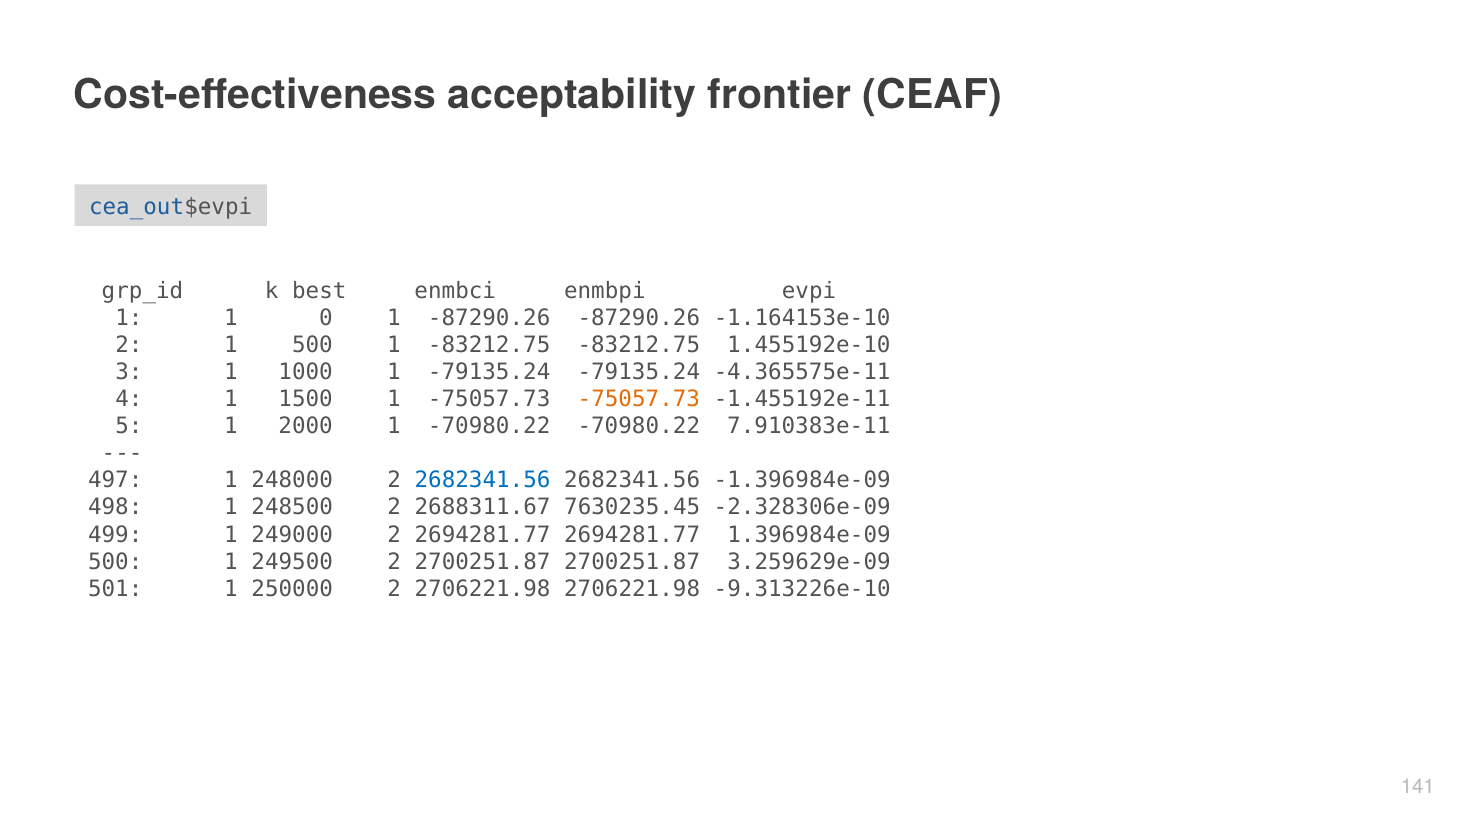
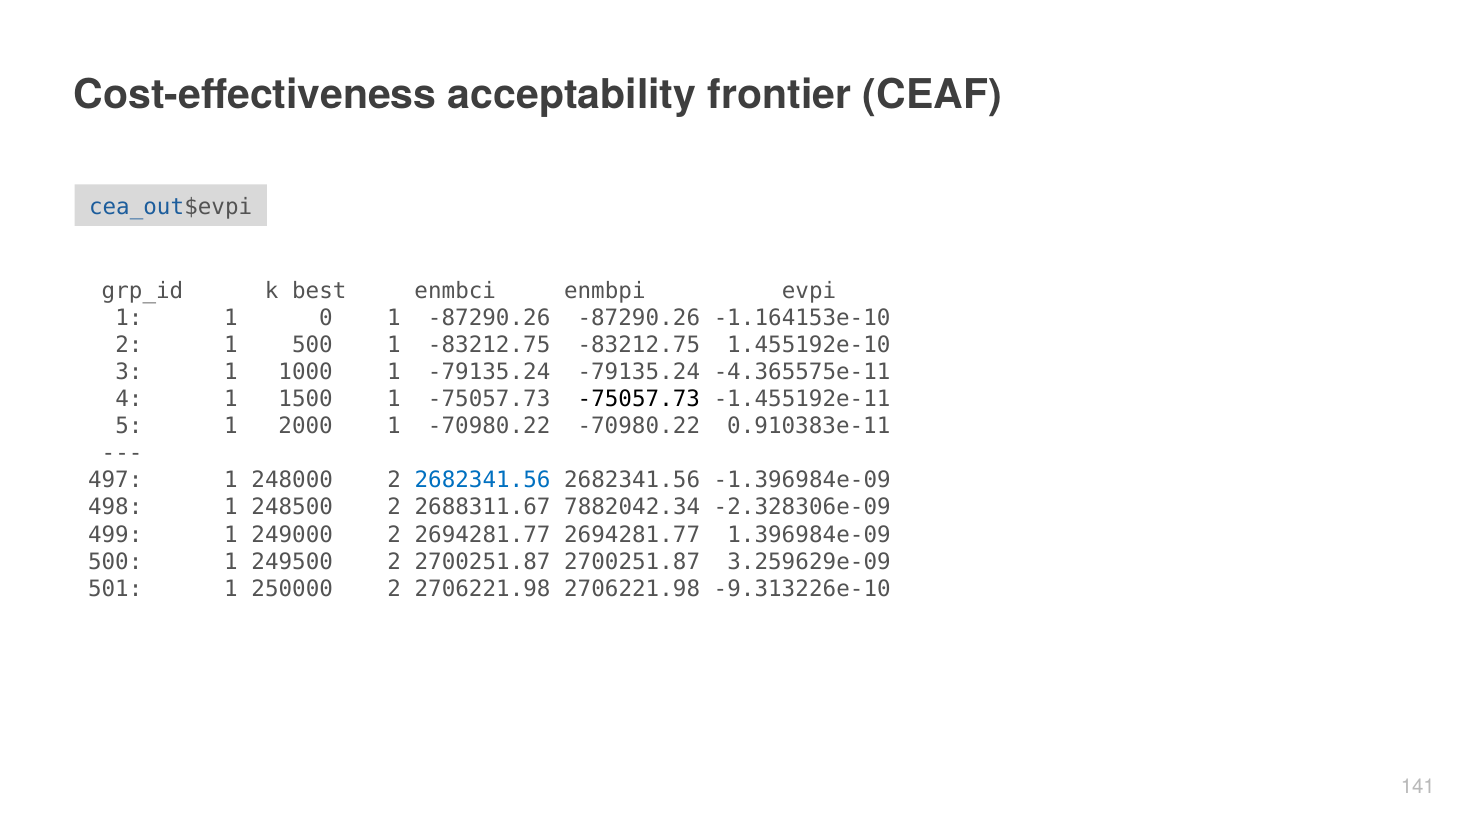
-75057.73 at (639, 399) colour: orange -> black
7.910383e-11: 7.910383e-11 -> 0.910383e-11
7630235.45: 7630235.45 -> 7882042.34
